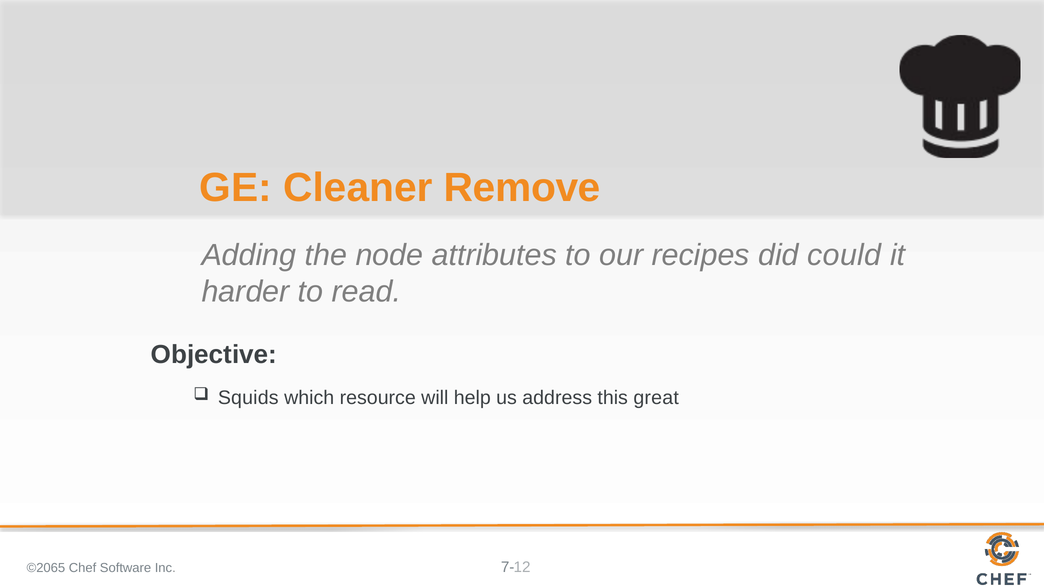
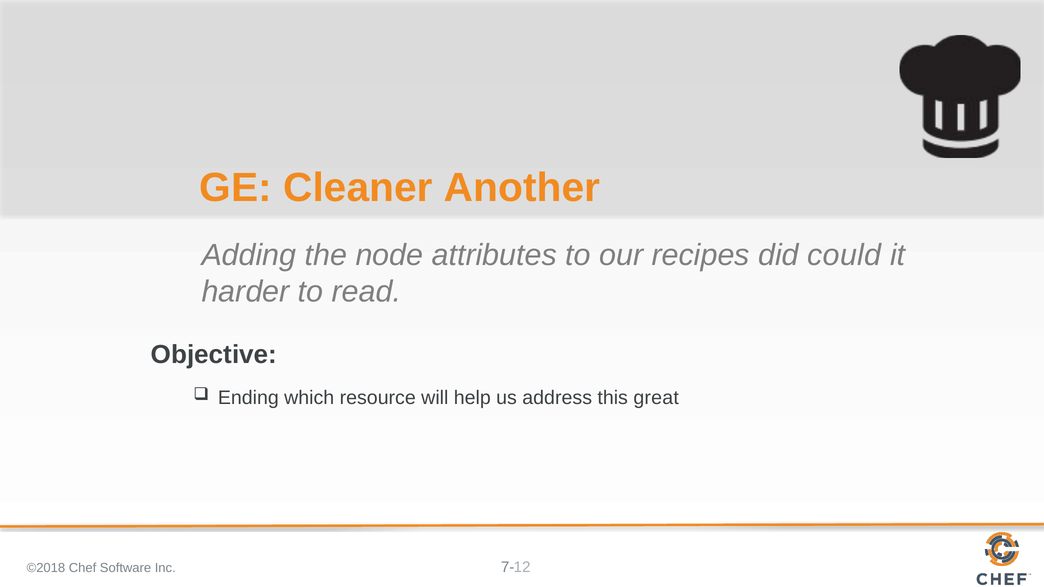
Remove: Remove -> Another
Squids: Squids -> Ending
©2065: ©2065 -> ©2018
